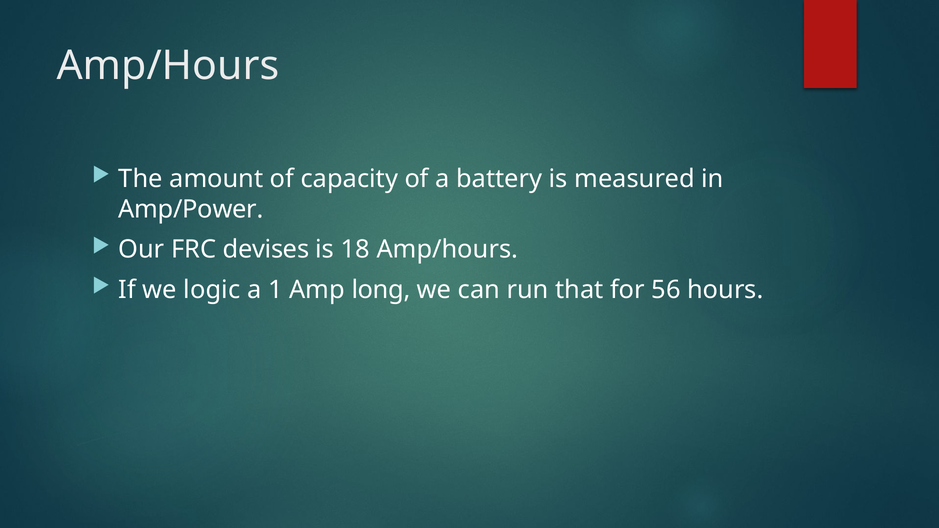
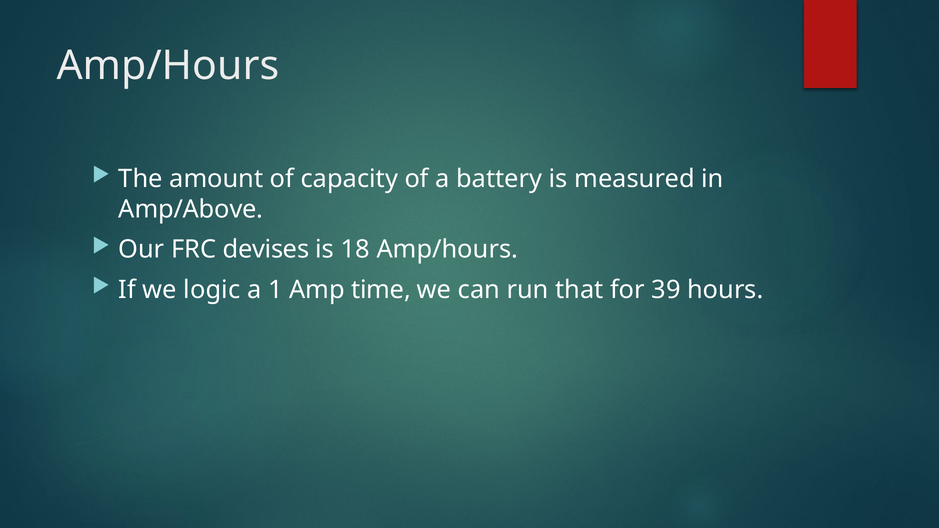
Amp/Power: Amp/Power -> Amp/Above
long: long -> time
56: 56 -> 39
